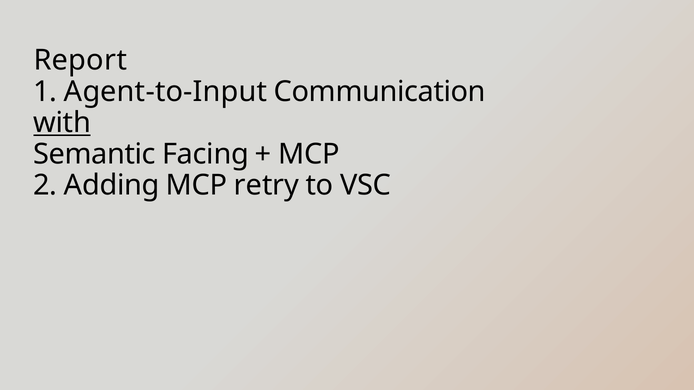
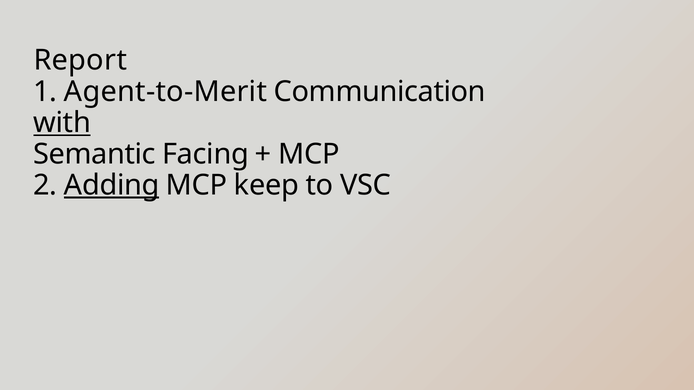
Agent-to-Input: Agent-to-Input -> Agent-to-Merit
Adding underline: none -> present
retry: retry -> keep
